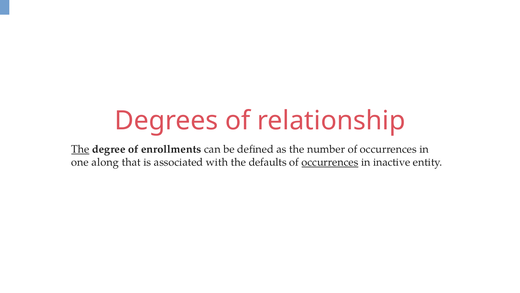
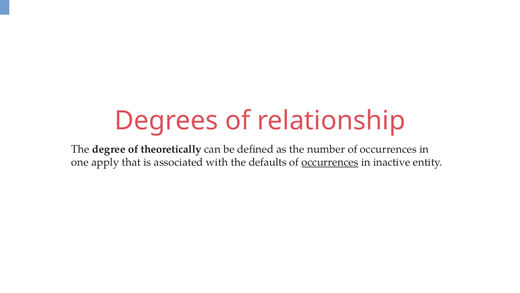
The at (80, 149) underline: present -> none
enrollments: enrollments -> theoretically
along: along -> apply
